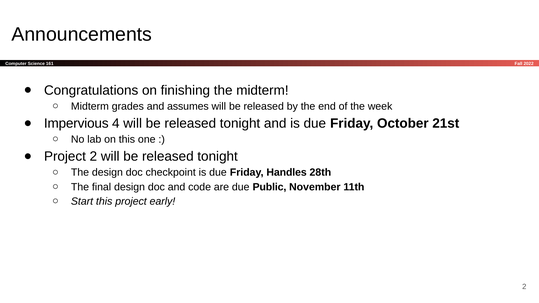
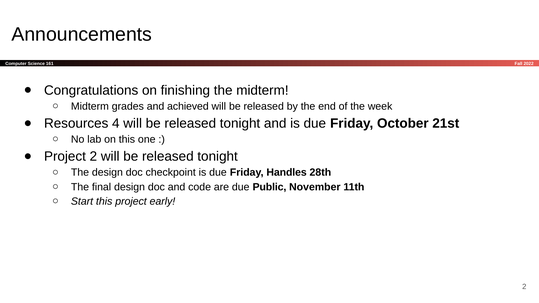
assumes: assumes -> achieved
Impervious: Impervious -> Resources
